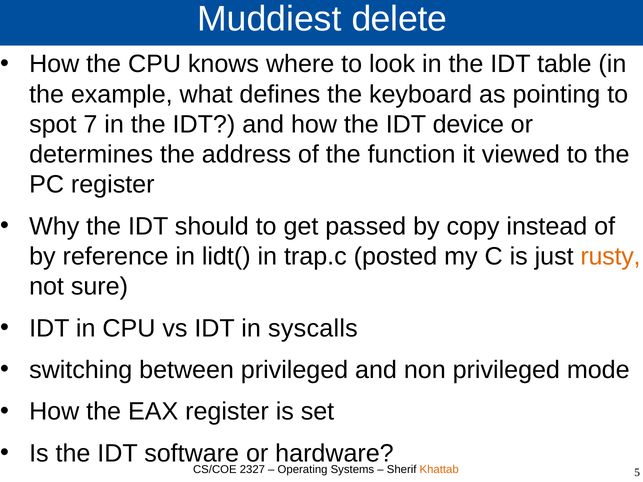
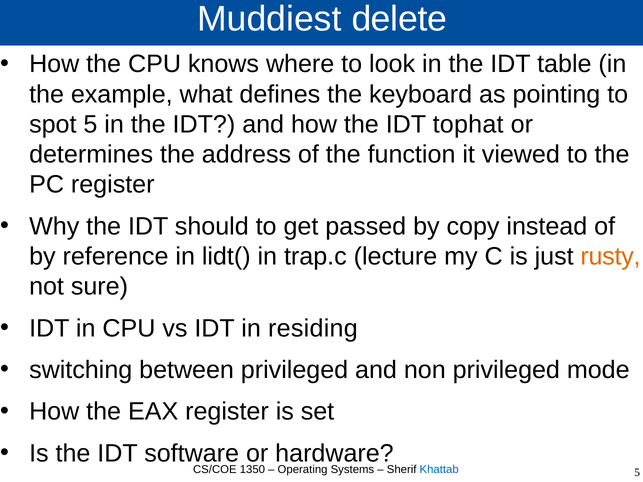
spot 7: 7 -> 5
device: device -> tophat
posted: posted -> lecture
syscalls: syscalls -> residing
2327: 2327 -> 1350
Khattab colour: orange -> blue
